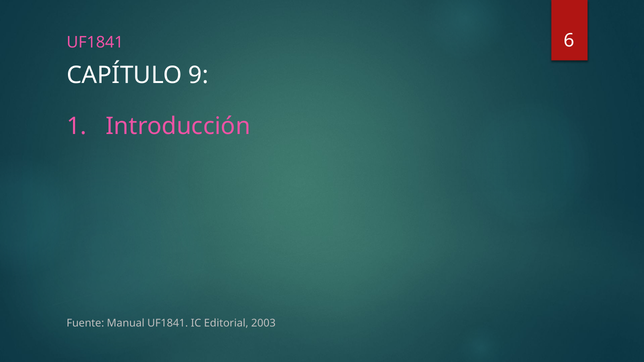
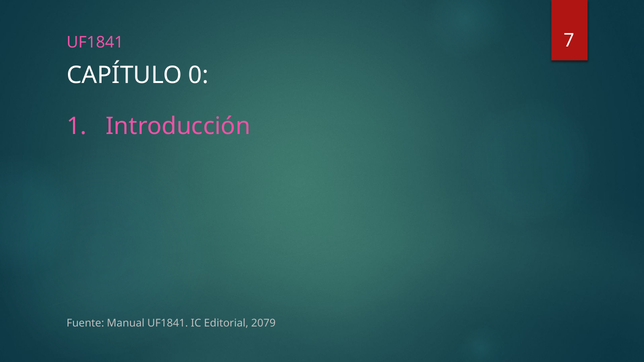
6: 6 -> 7
9: 9 -> 0
2003: 2003 -> 2079
